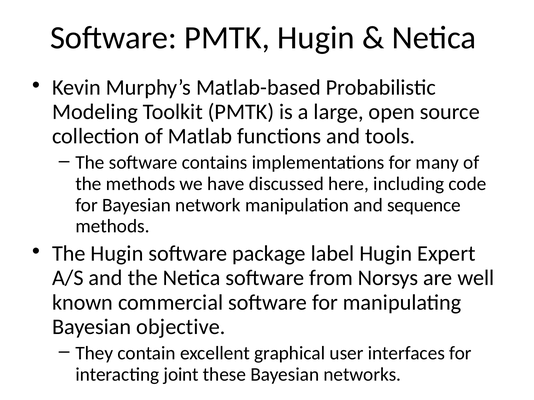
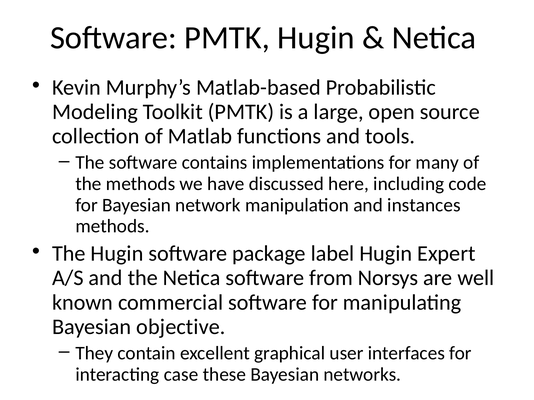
sequence: sequence -> instances
joint: joint -> case
